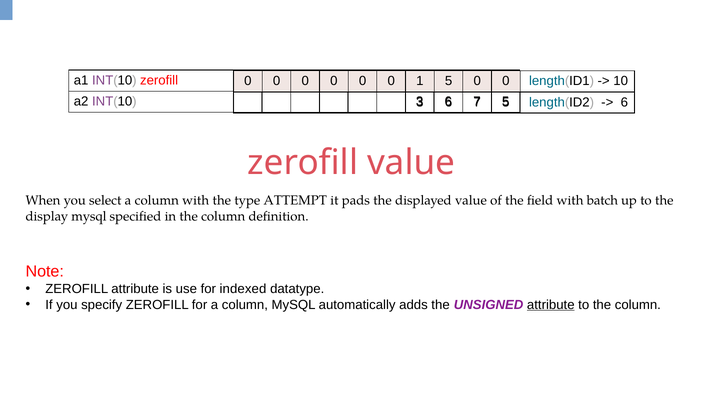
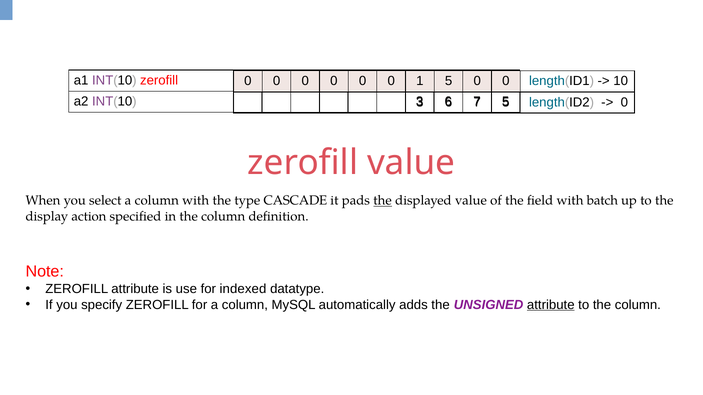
6 at (624, 102): 6 -> 0
ATTEMPT: ATTEMPT -> CASCADE
the at (383, 201) underline: none -> present
display mysql: mysql -> action
